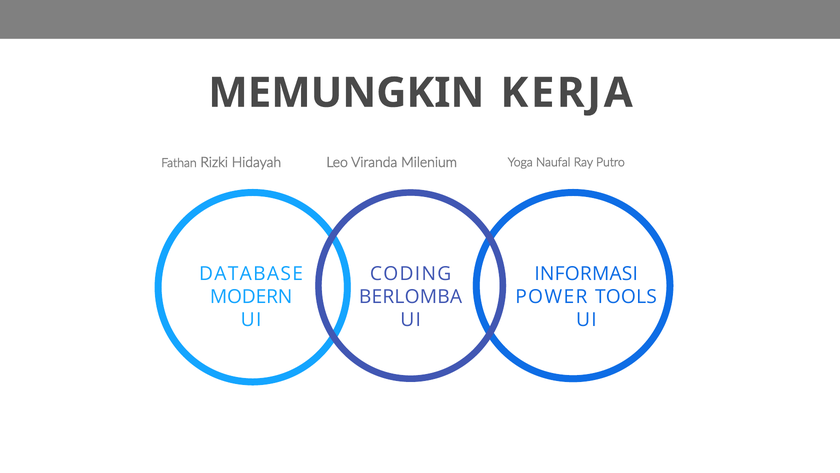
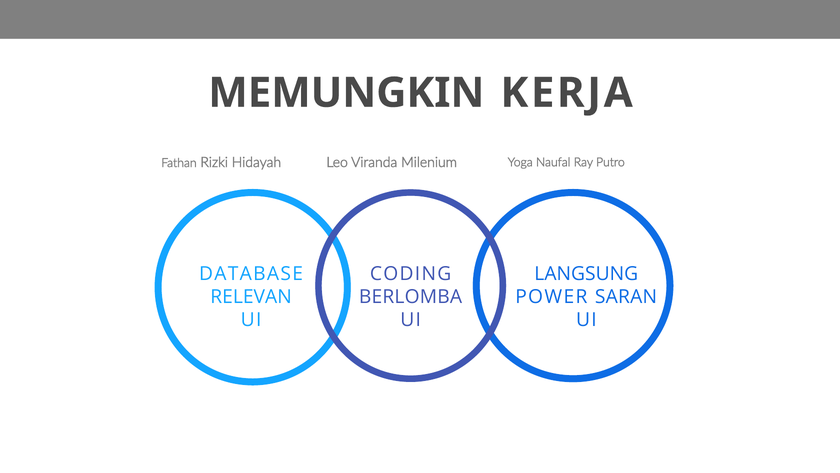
INFORMASI: INFORMASI -> LANGSUNG
MODERN: MODERN -> RELEVAN
TOOLS: TOOLS -> SARAN
